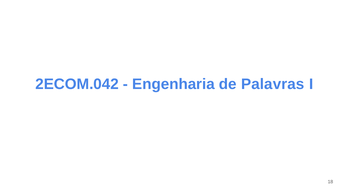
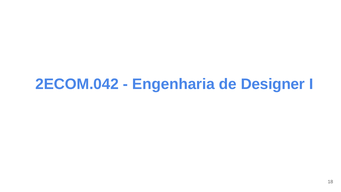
Palavras: Palavras -> Designer
